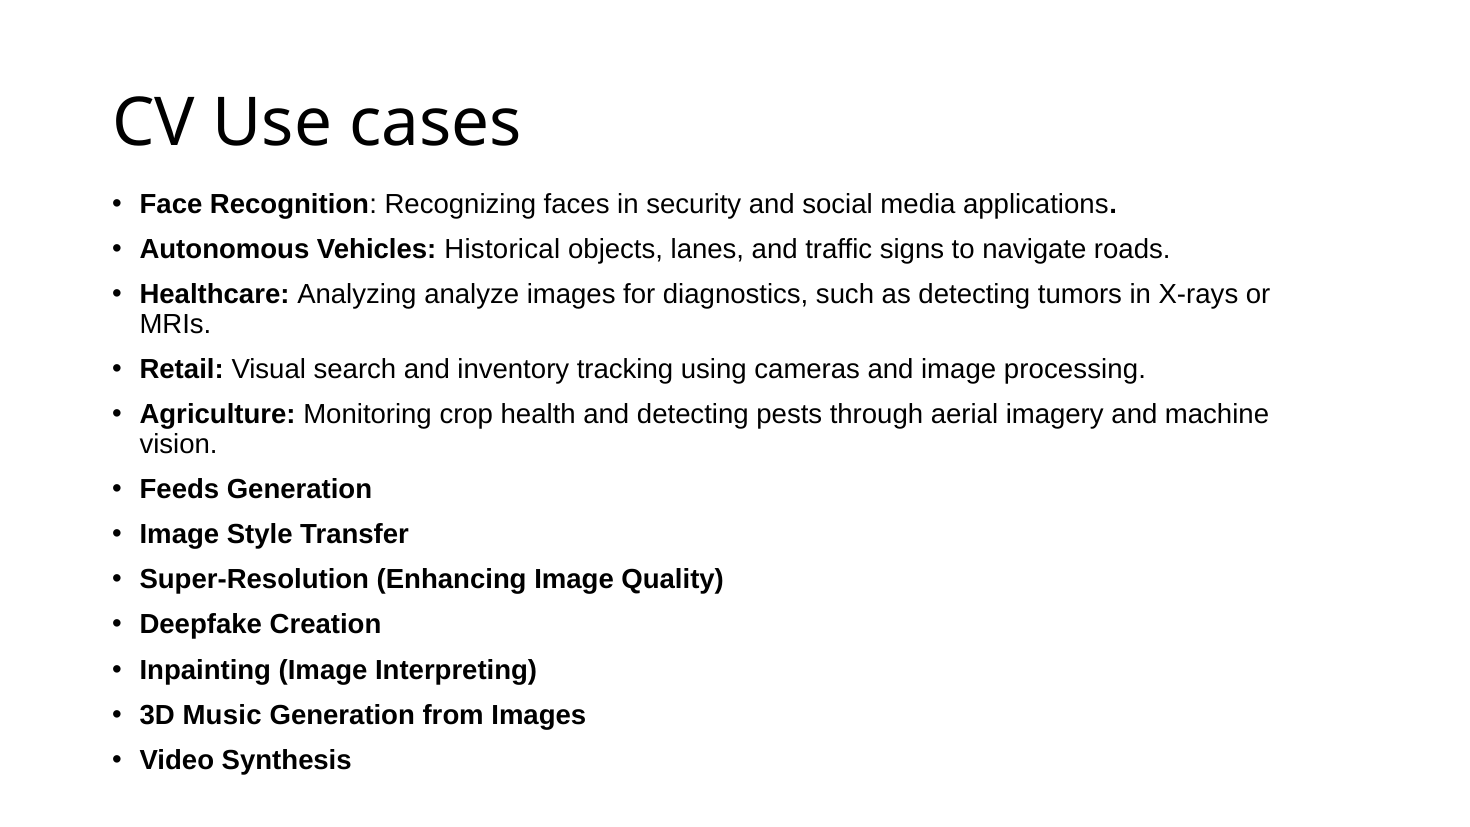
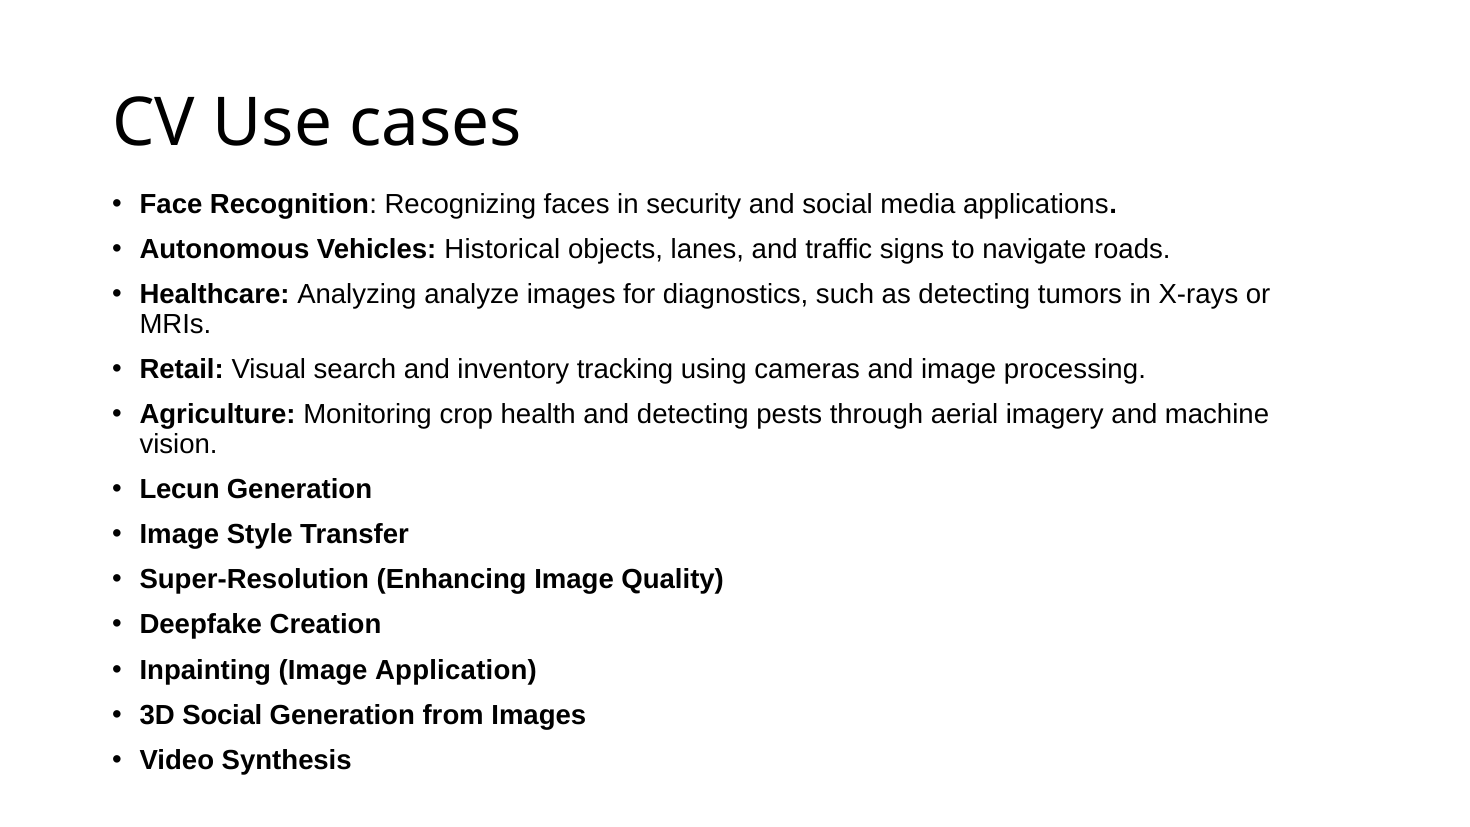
Feeds: Feeds -> Lecun
Interpreting: Interpreting -> Application
3D Music: Music -> Social
